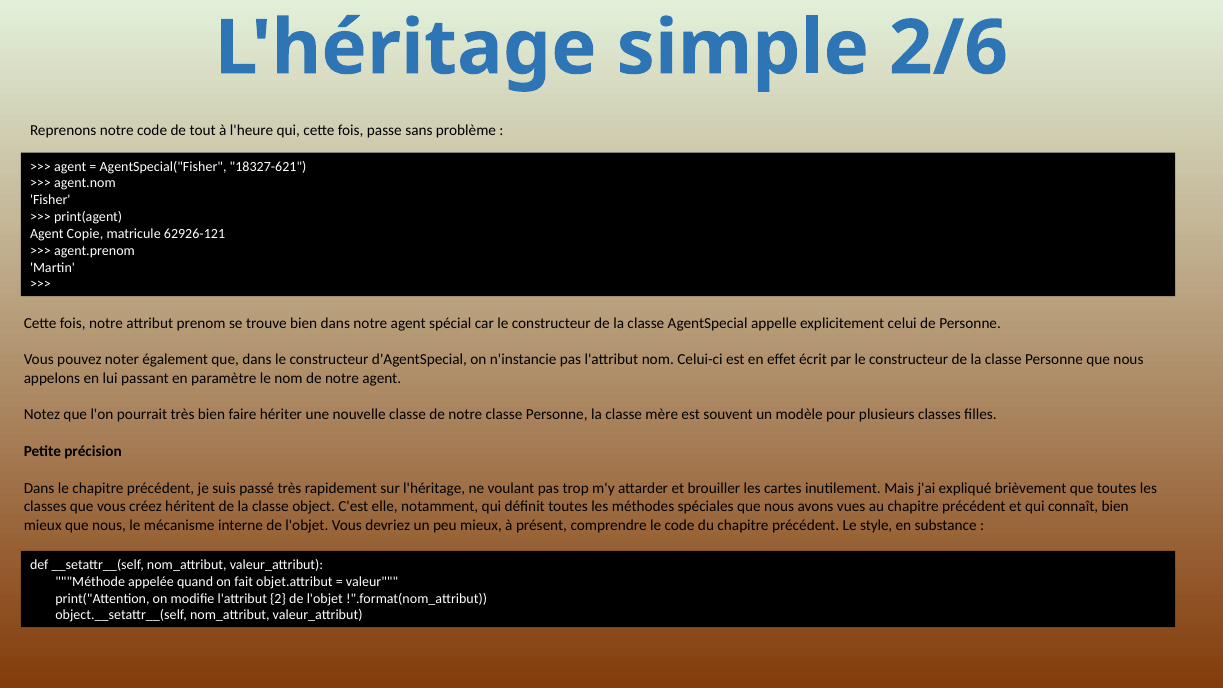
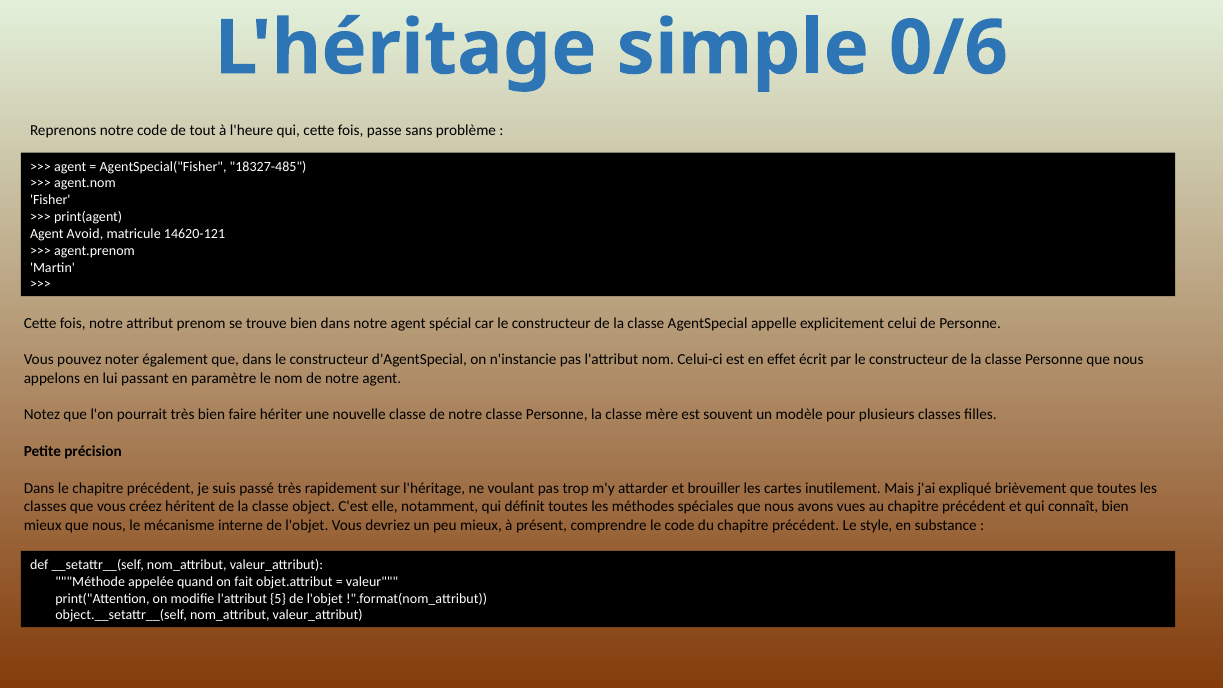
2/6: 2/6 -> 0/6
18327-621: 18327-621 -> 18327-485
Copie: Copie -> Avoid
62926-121: 62926-121 -> 14620-121
2: 2 -> 5
